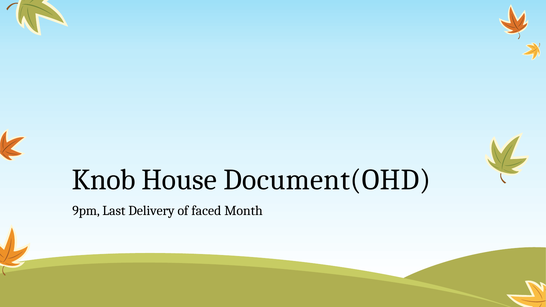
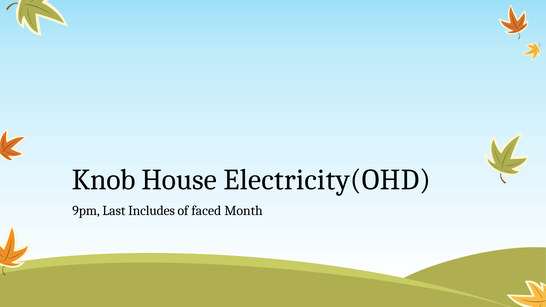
Document(OHD: Document(OHD -> Electricity(OHD
Delivery: Delivery -> Includes
